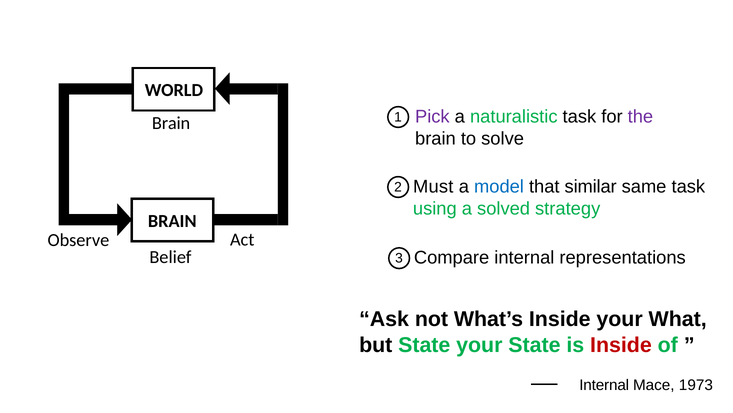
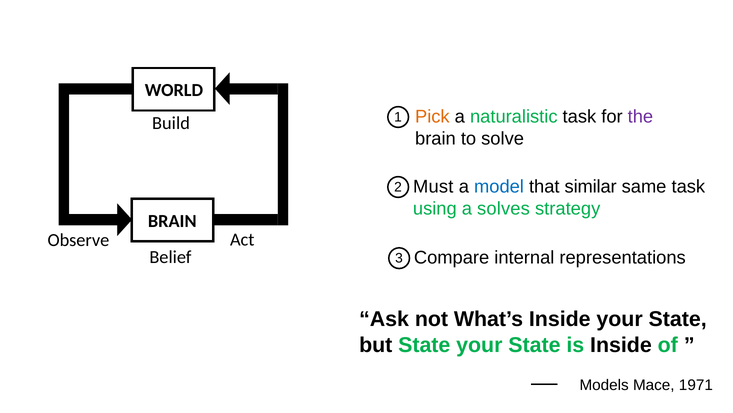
Pick colour: purple -> orange
Brain at (171, 123): Brain -> Build
solved: solved -> solves
Inside your What: What -> State
Inside at (621, 345) colour: red -> black
Internal at (604, 384): Internal -> Models
1973: 1973 -> 1971
